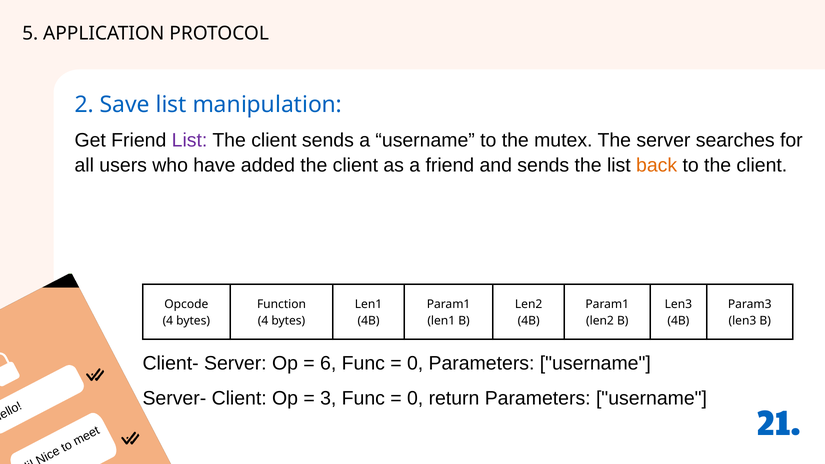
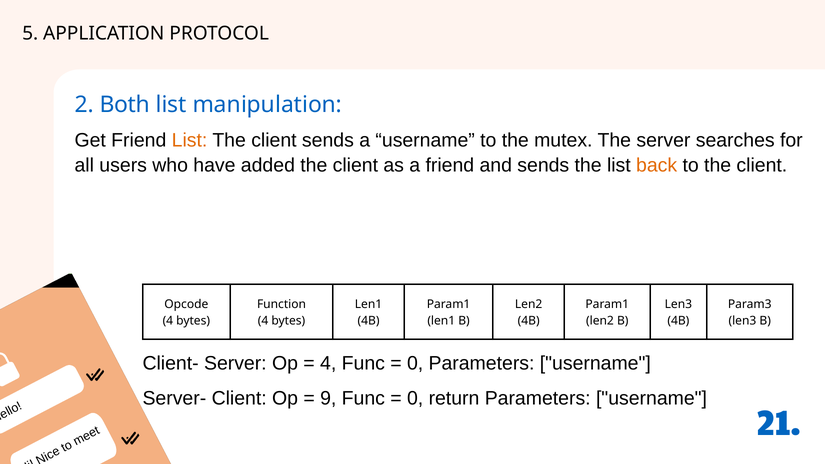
Save: Save -> Both
List at (190, 140) colour: purple -> orange
6 at (328, 364): 6 -> 4
3: 3 -> 9
